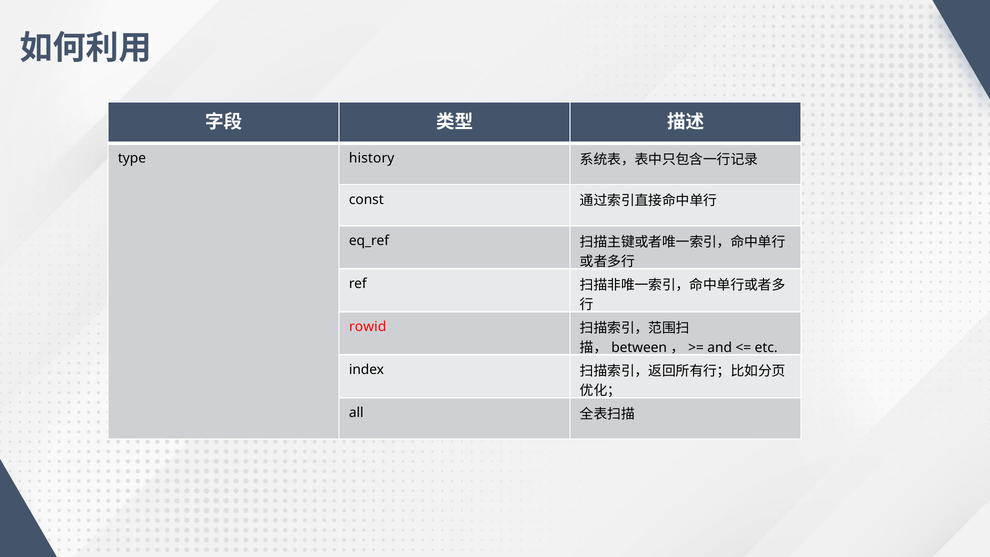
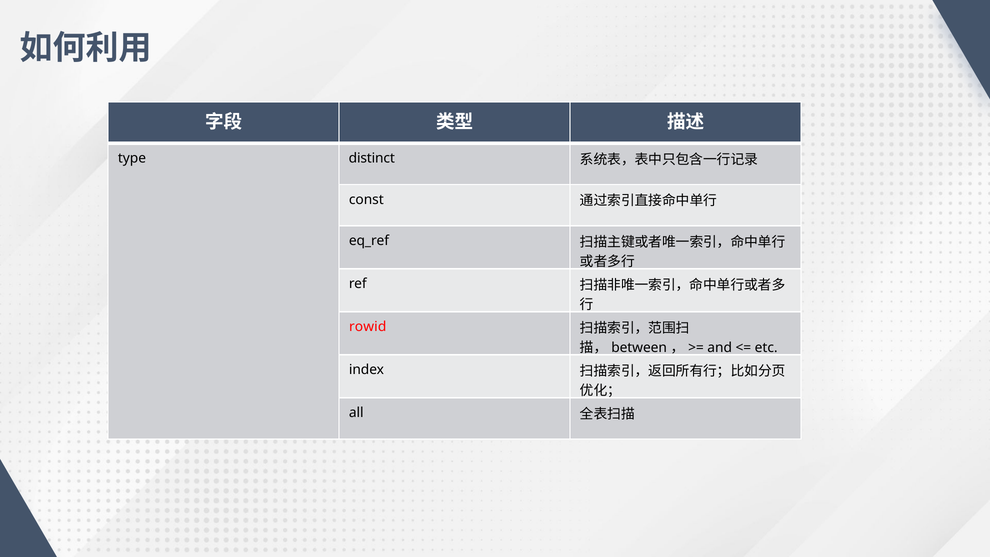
history: history -> distinct
